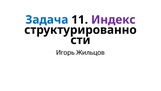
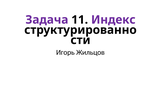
Задача colour: blue -> purple
